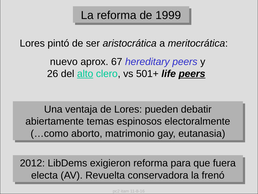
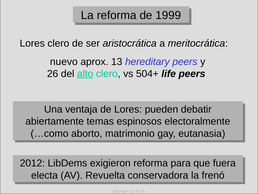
Lores pintó: pintó -> clero
67: 67 -> 13
501+: 501+ -> 504+
peers at (192, 74) underline: present -> none
